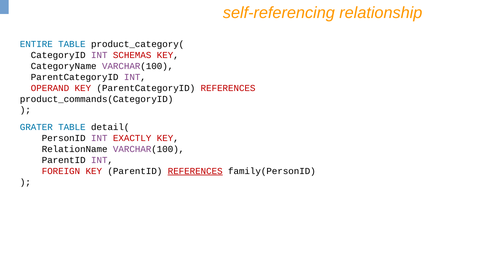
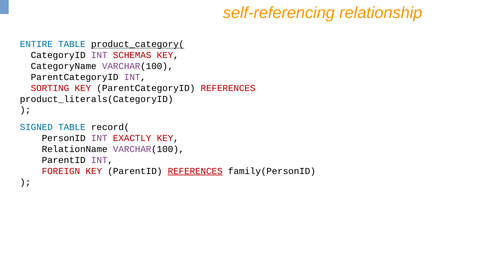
product_category( underline: none -> present
OPERAND: OPERAND -> SORTING
product_commands(CategoryID: product_commands(CategoryID -> product_literals(CategoryID
GRATER: GRATER -> SIGNED
detail(: detail( -> record(
